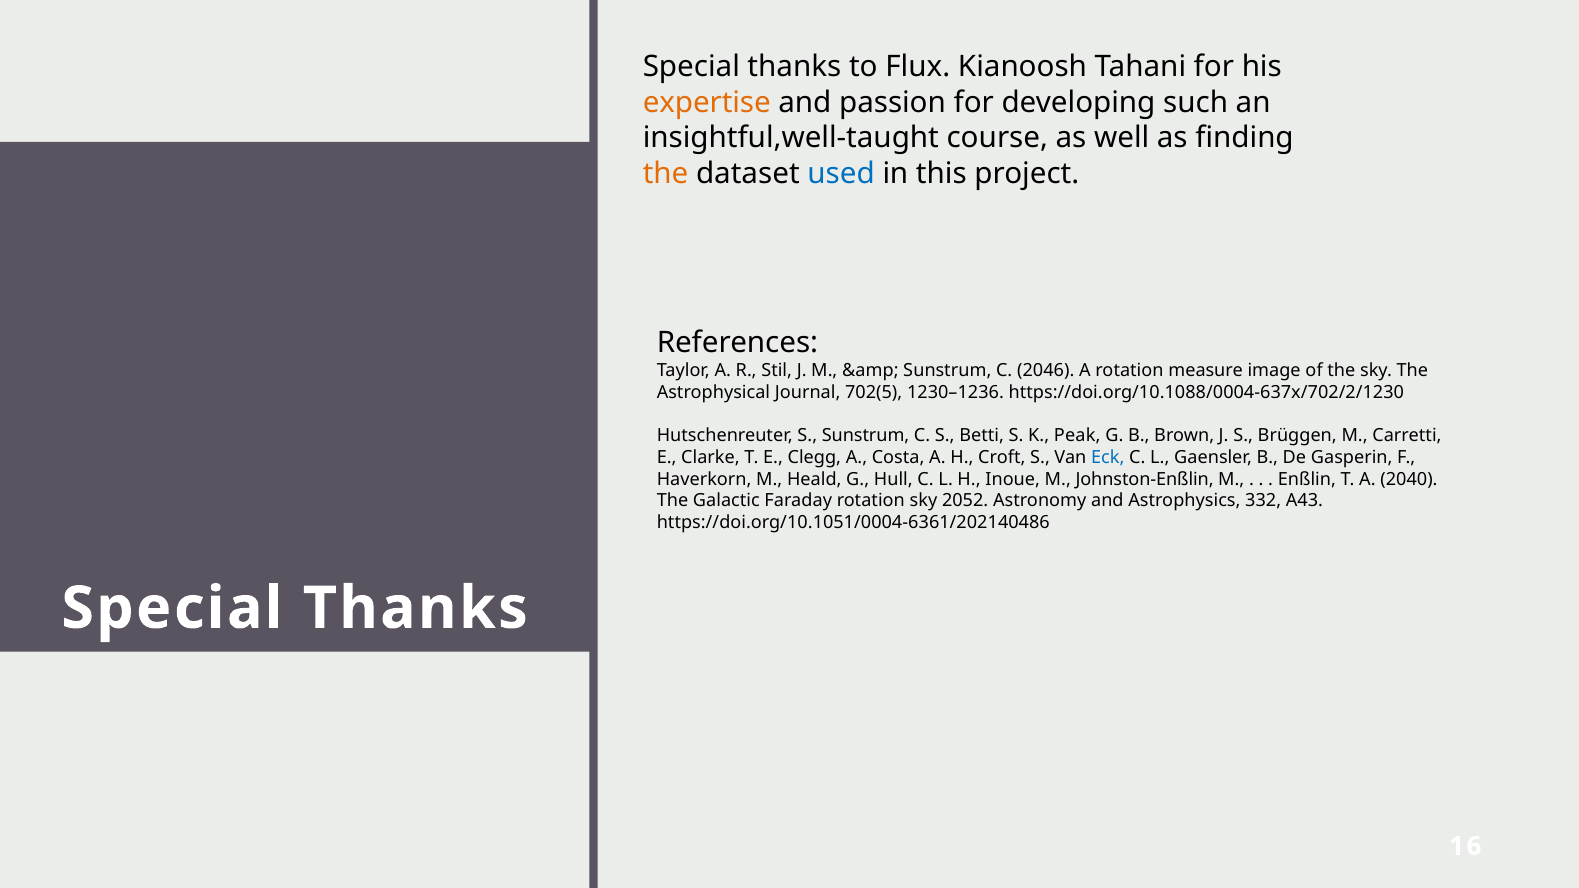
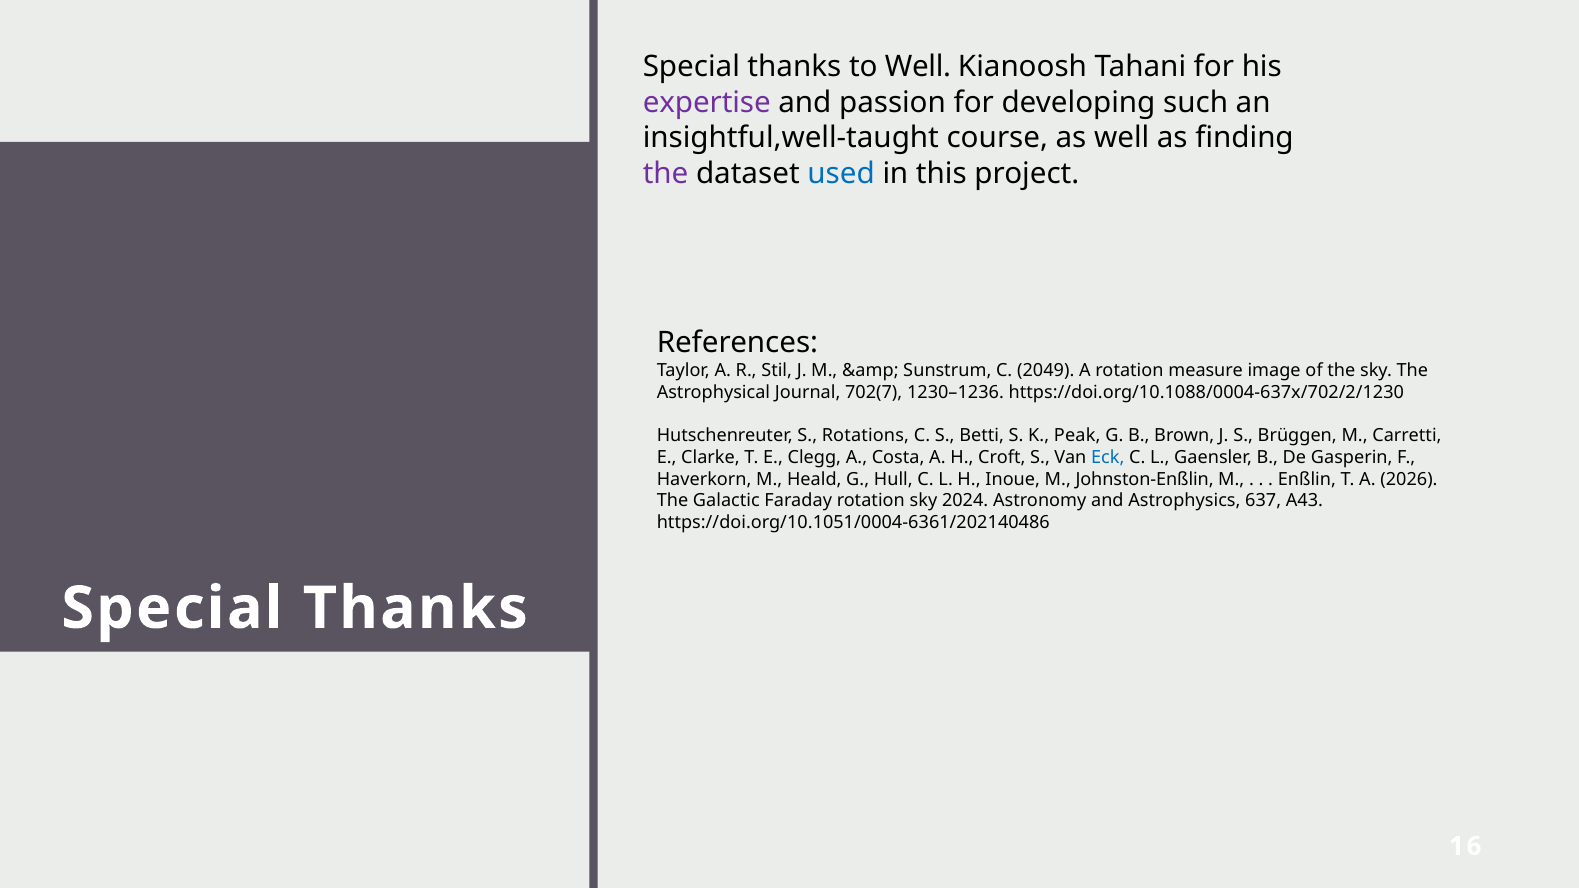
to Flux: Flux -> Well
expertise colour: orange -> purple
the at (666, 174) colour: orange -> purple
2046: 2046 -> 2049
702(5: 702(5 -> 702(7
S Sunstrum: Sunstrum -> Rotations
2040: 2040 -> 2026
2052: 2052 -> 2024
332: 332 -> 637
